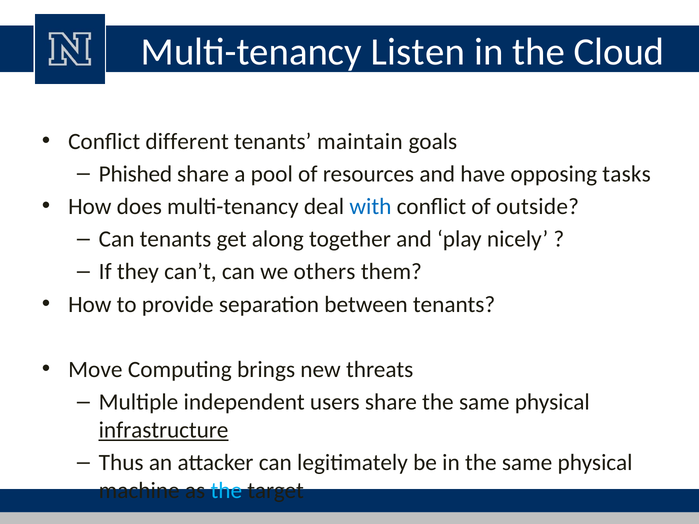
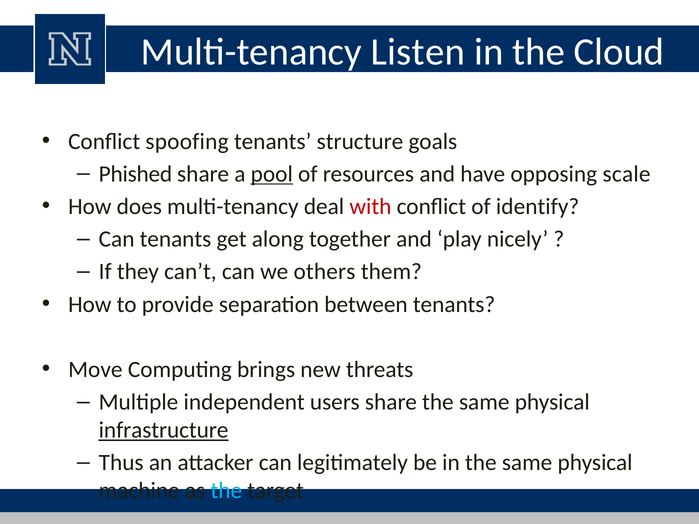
different: different -> spoofing
maintain: maintain -> structure
pool underline: none -> present
tasks: tasks -> scale
with colour: blue -> red
outside: outside -> identify
